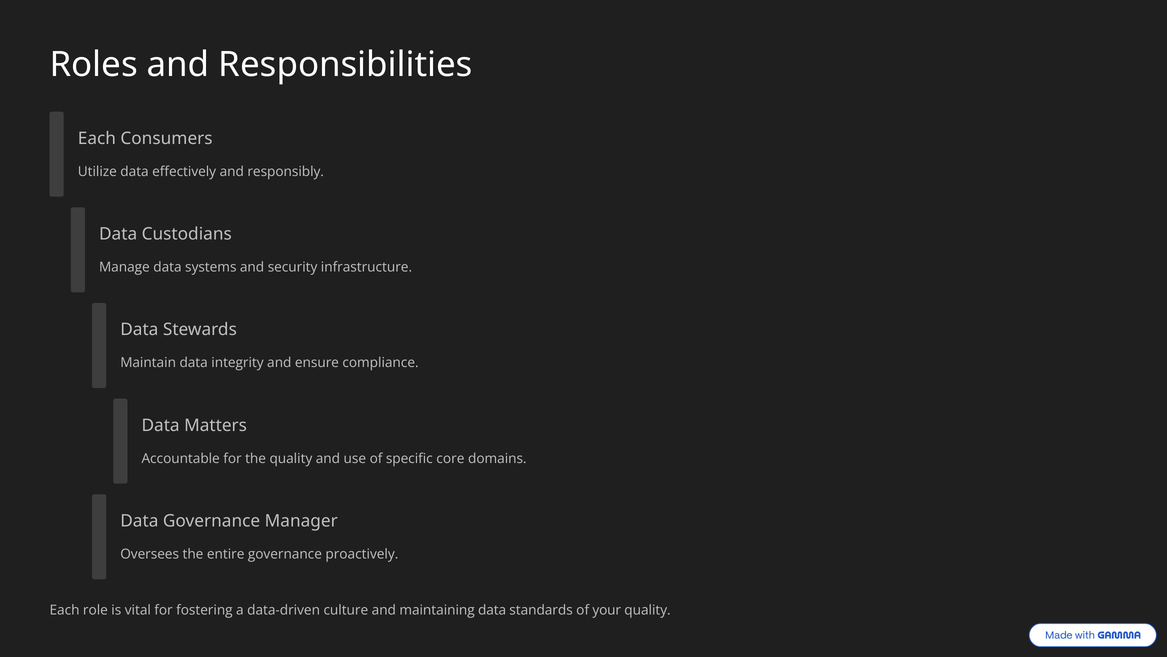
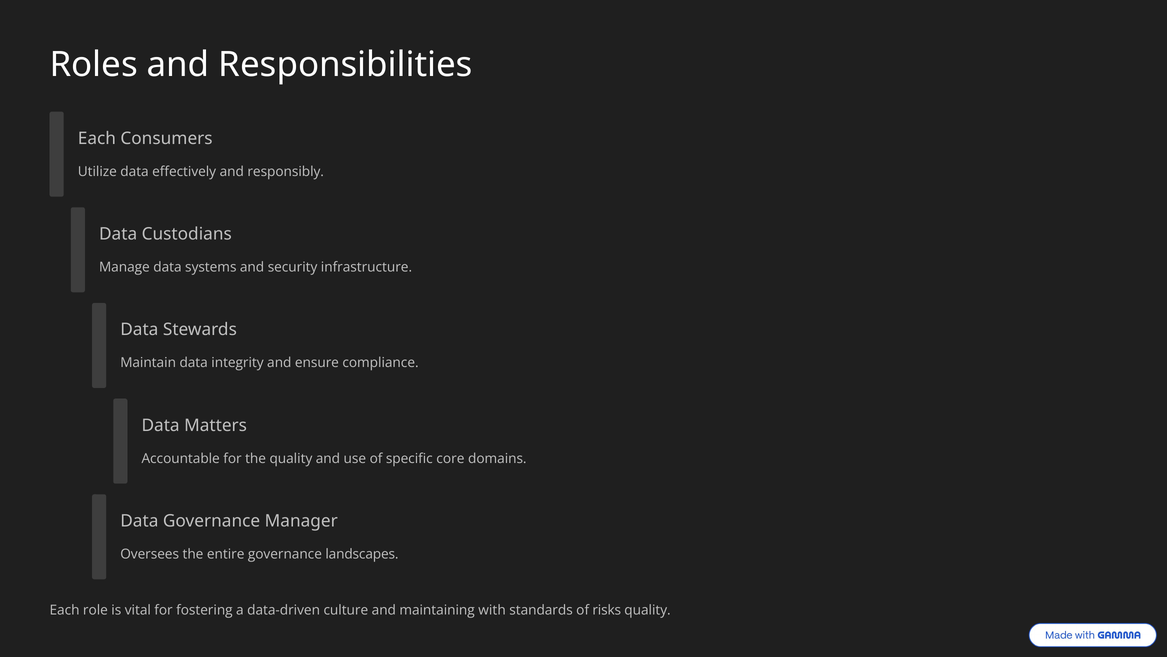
proactively: proactively -> landscapes
maintaining data: data -> with
your: your -> risks
